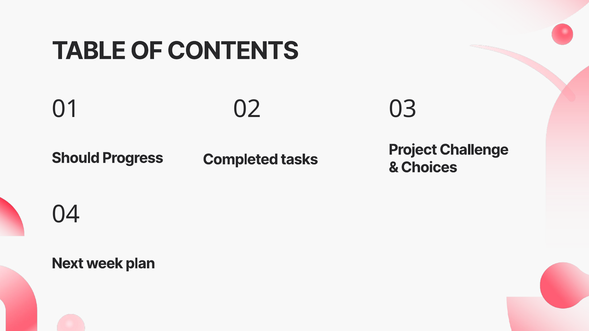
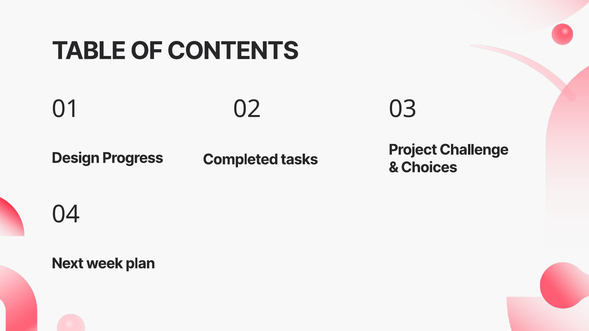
Should: Should -> Design
